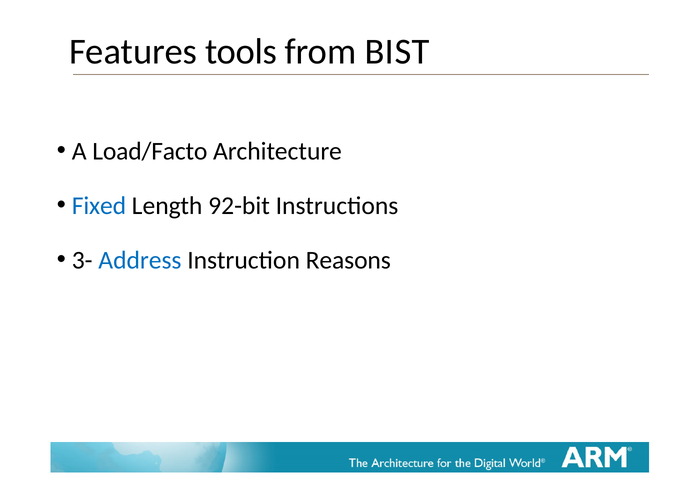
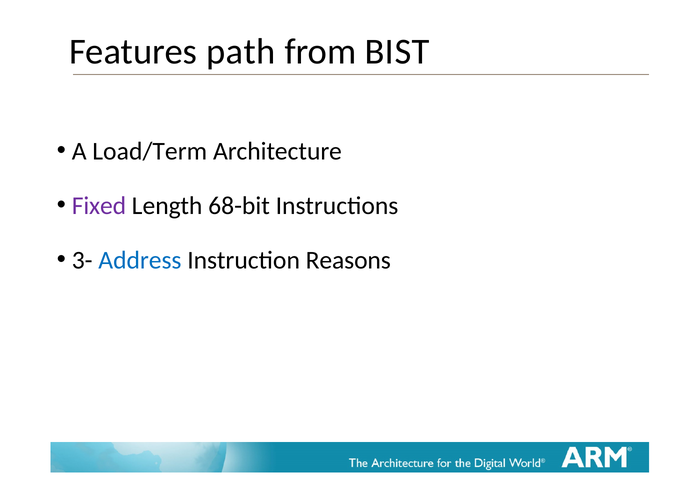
tools: tools -> path
Load/Facto: Load/Facto -> Load/Term
Fixed colour: blue -> purple
92-bit: 92-bit -> 68-bit
